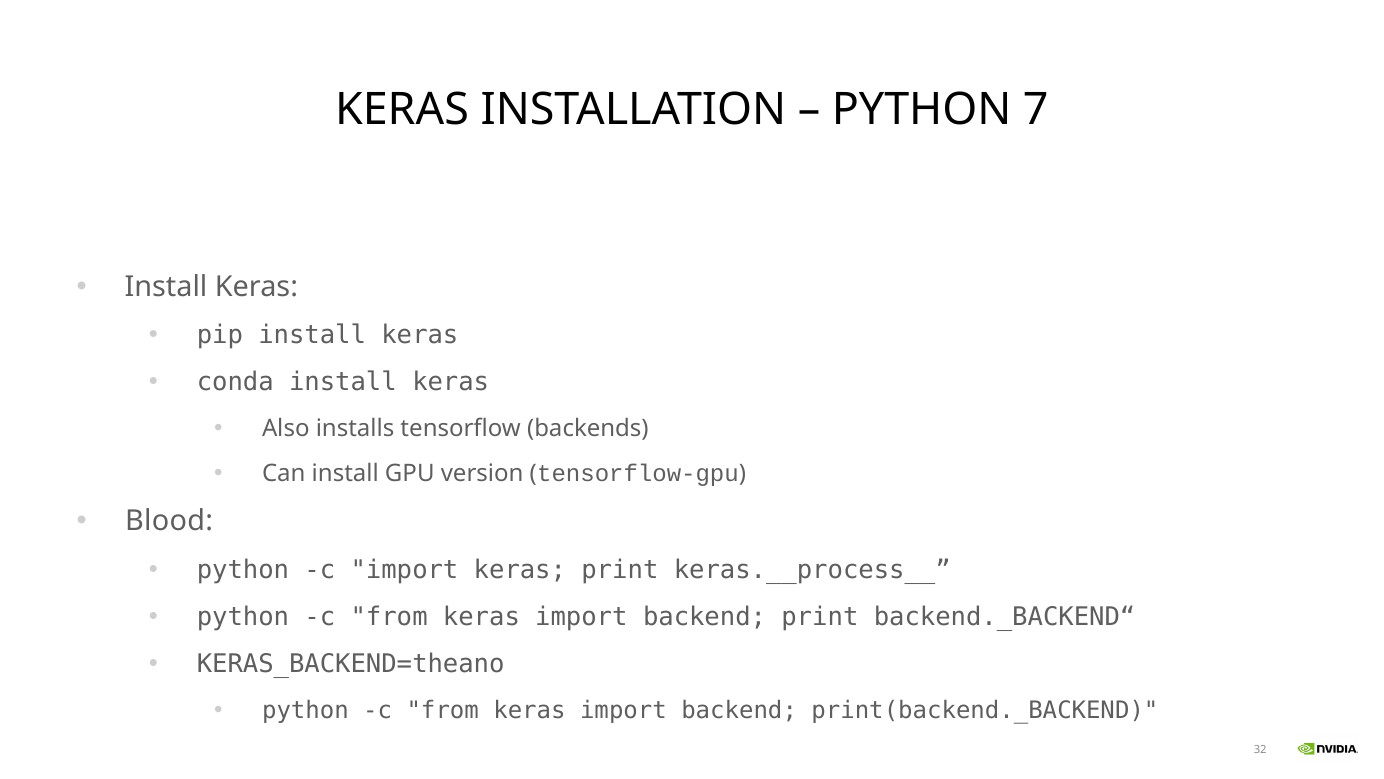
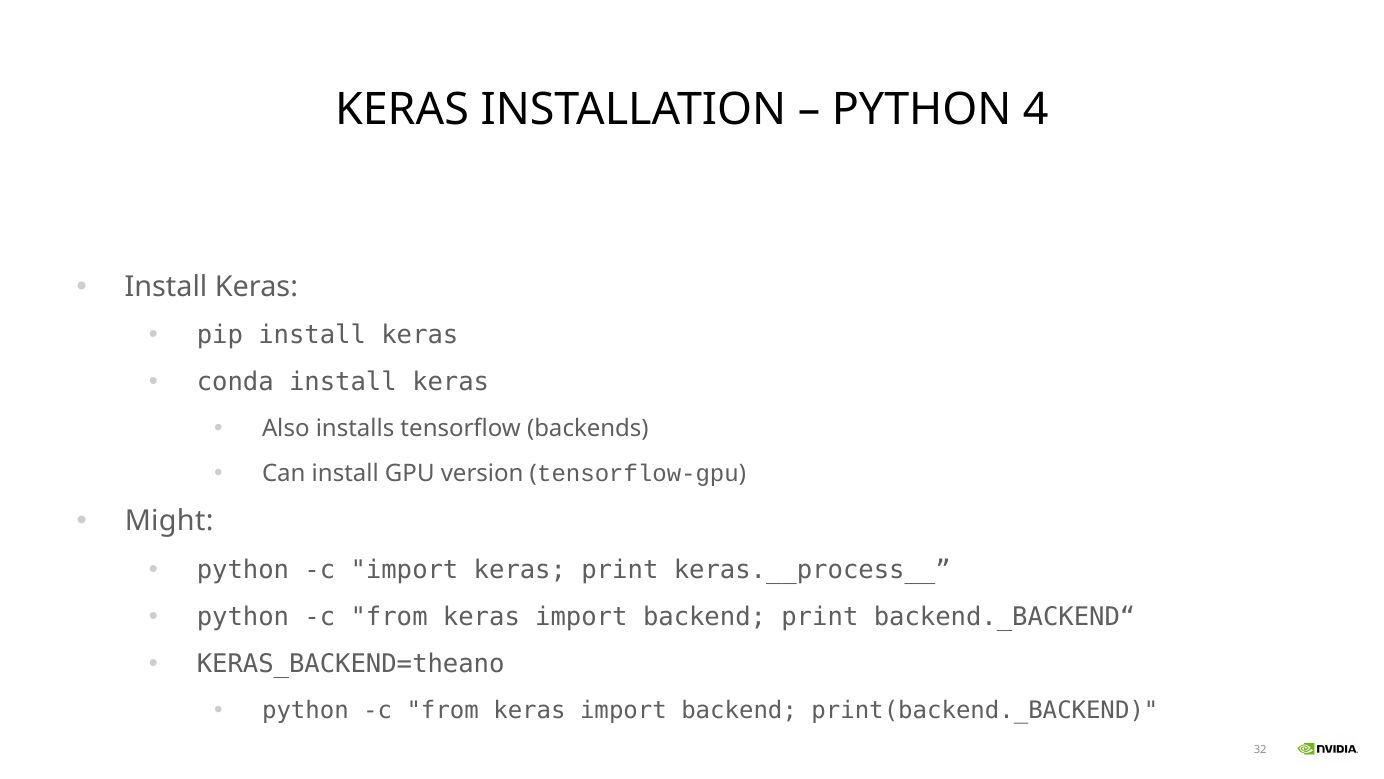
7: 7 -> 4
Blood: Blood -> Might
